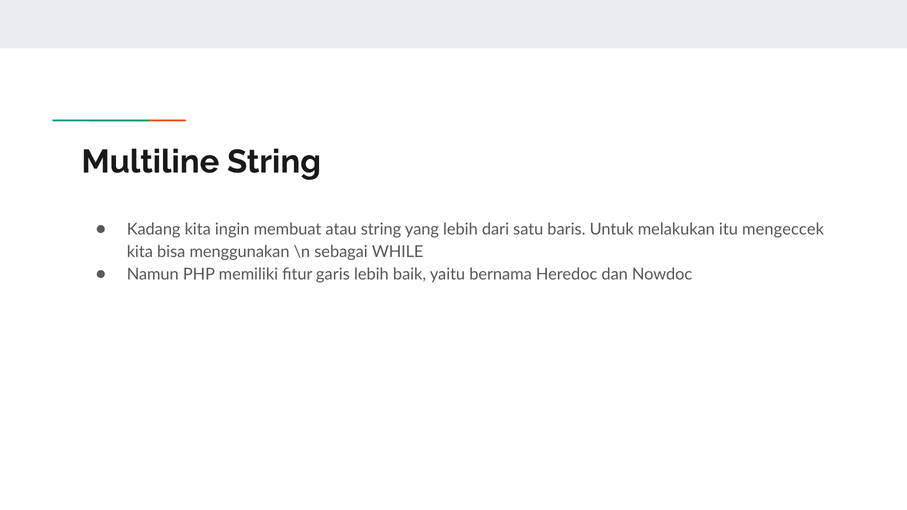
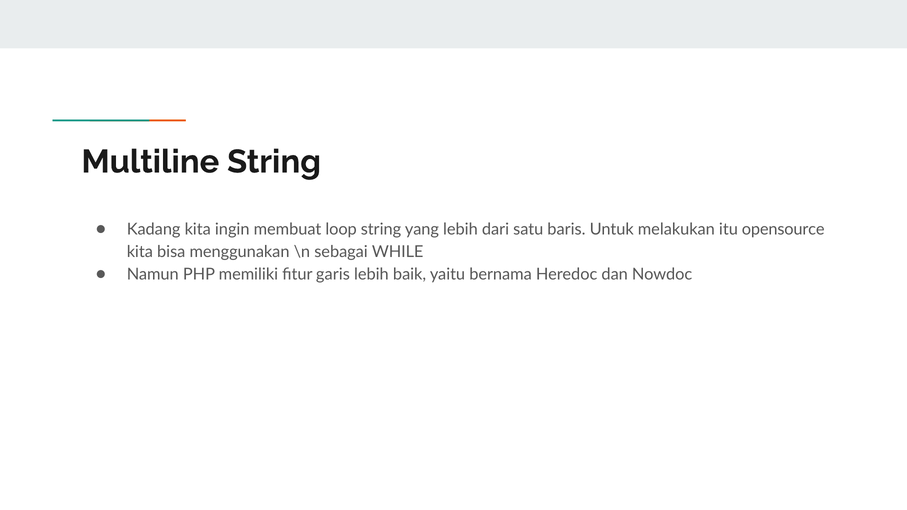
atau: atau -> loop
mengeccek: mengeccek -> opensource
